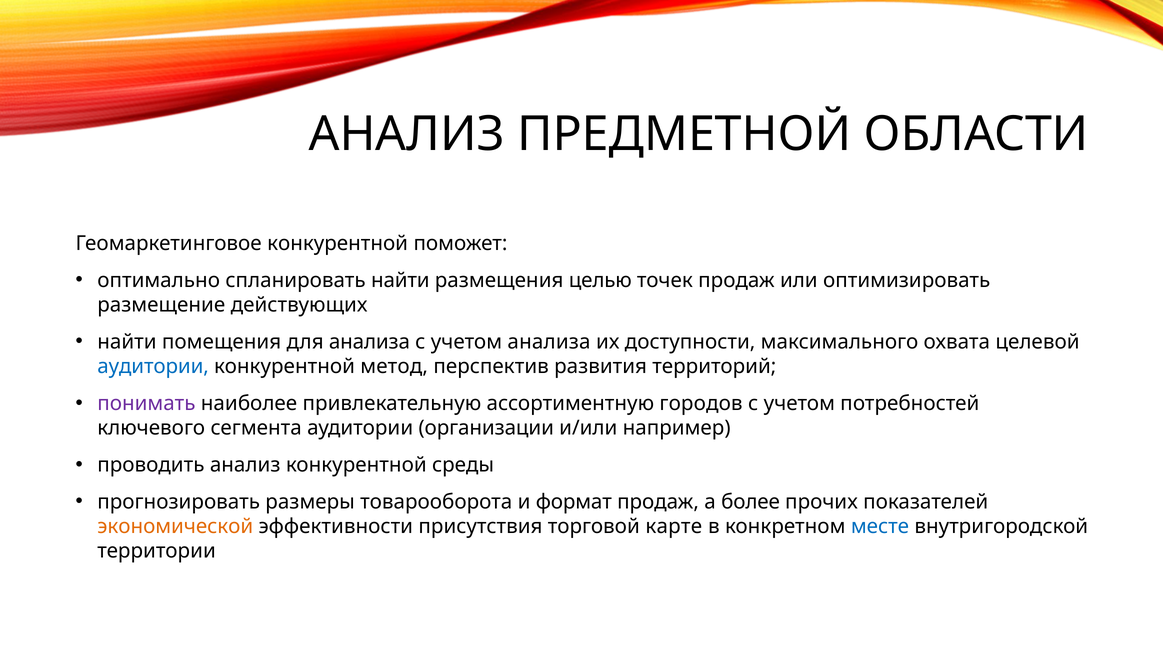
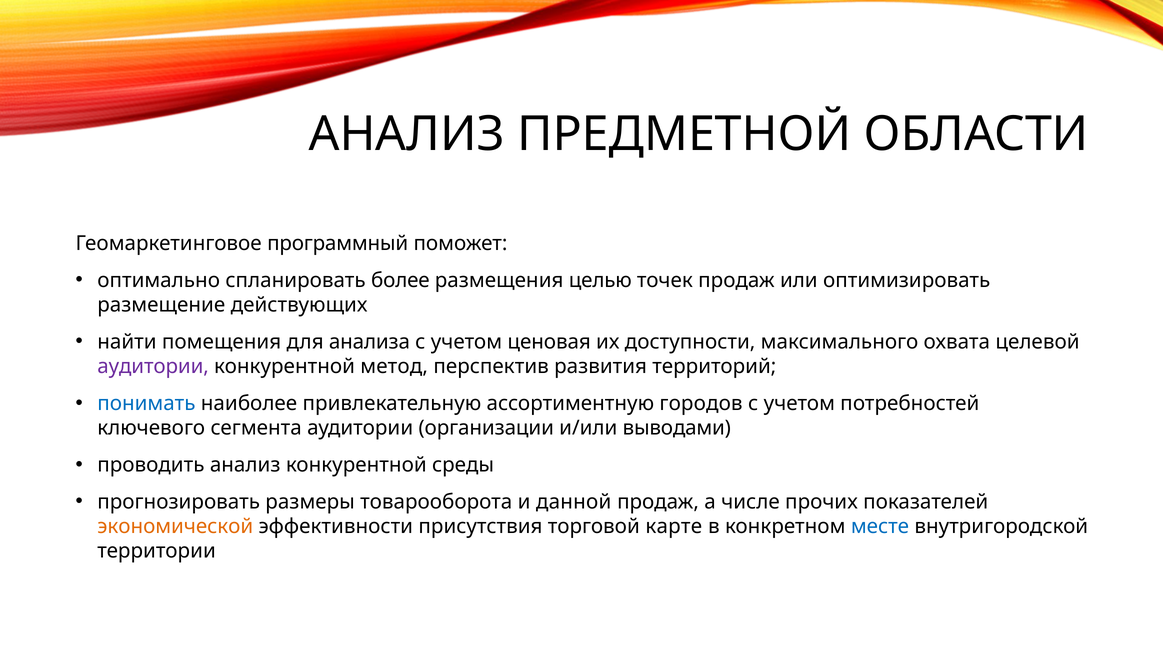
Геомаркетинговое конкурентной: конкурентной -> программный
спланировать найти: найти -> более
учетом анализа: анализа -> ценовая
аудитории at (153, 367) colour: blue -> purple
понимать colour: purple -> blue
например: например -> выводами
формат: формат -> данной
более: более -> числе
